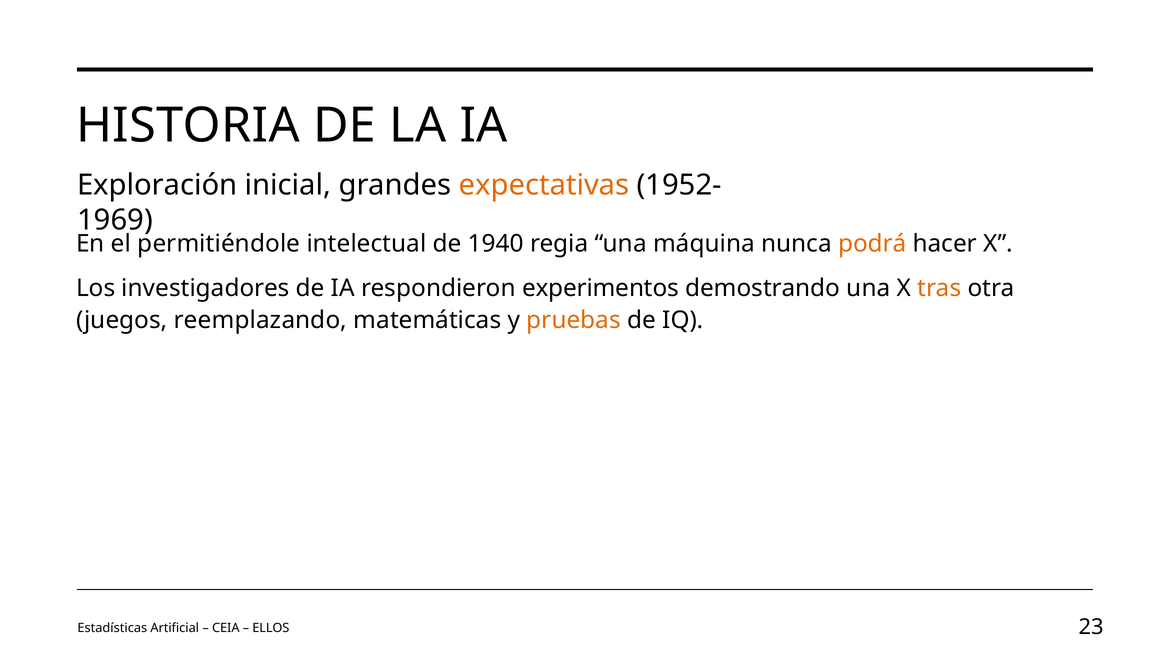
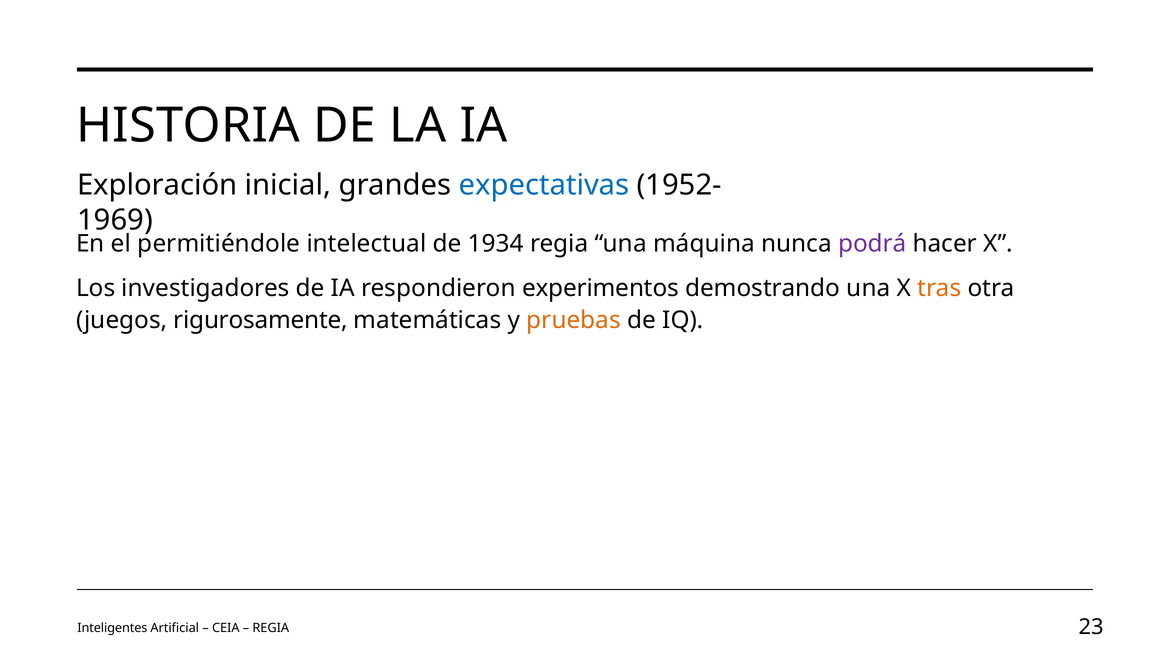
expectativas colour: orange -> blue
1940: 1940 -> 1934
podrá colour: orange -> purple
reemplazando: reemplazando -> rigurosamente
Estadísticas: Estadísticas -> Inteligentes
ELLOS at (271, 628): ELLOS -> REGIA
